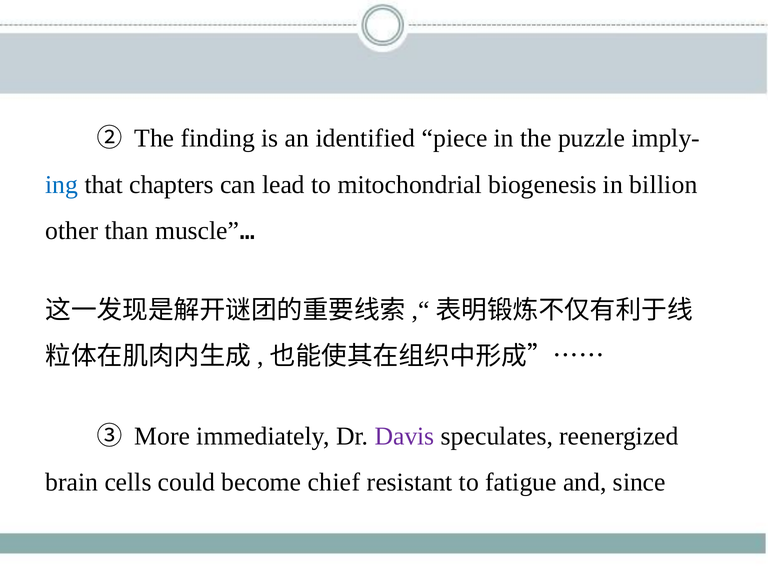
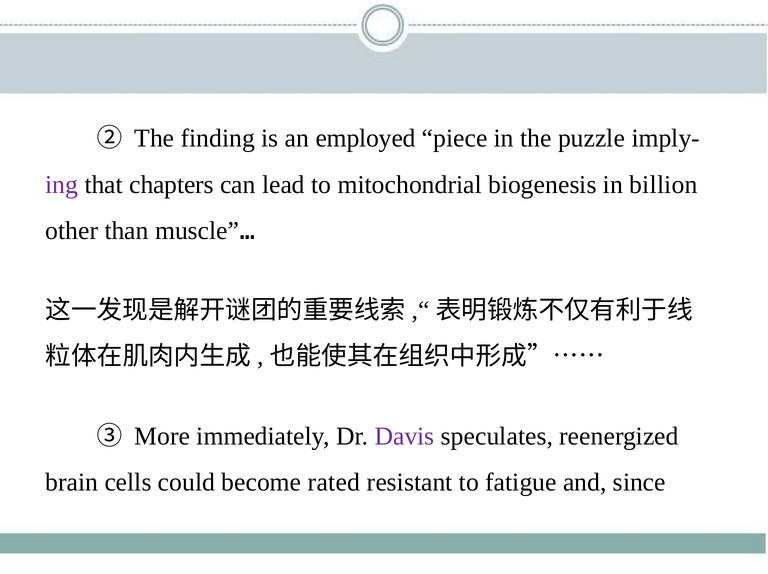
identified: identified -> employed
ing colour: blue -> purple
chief: chief -> rated
